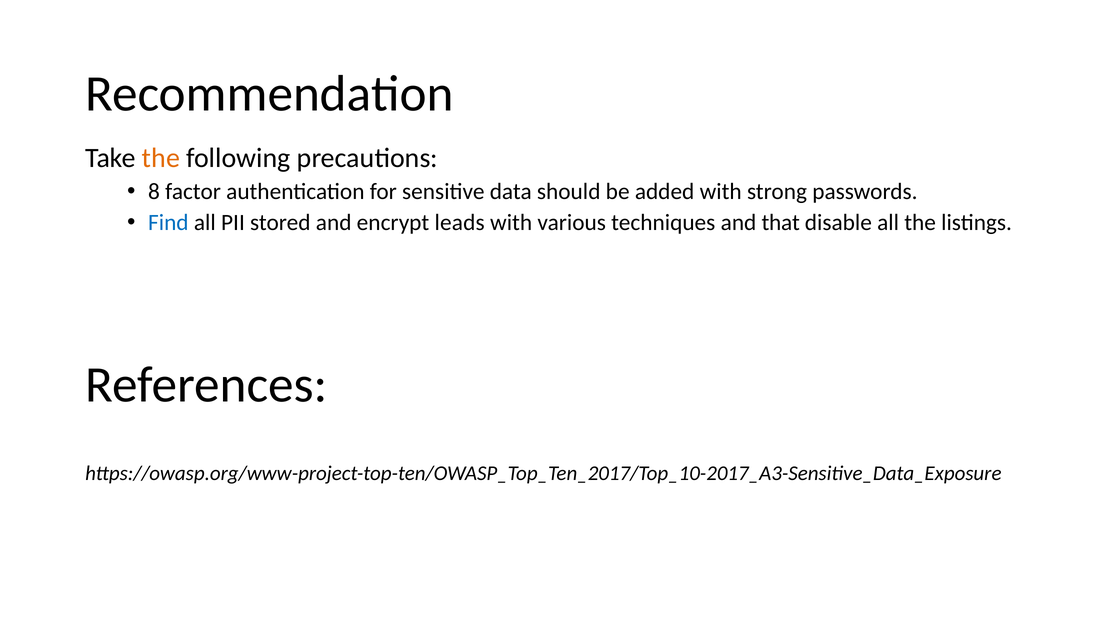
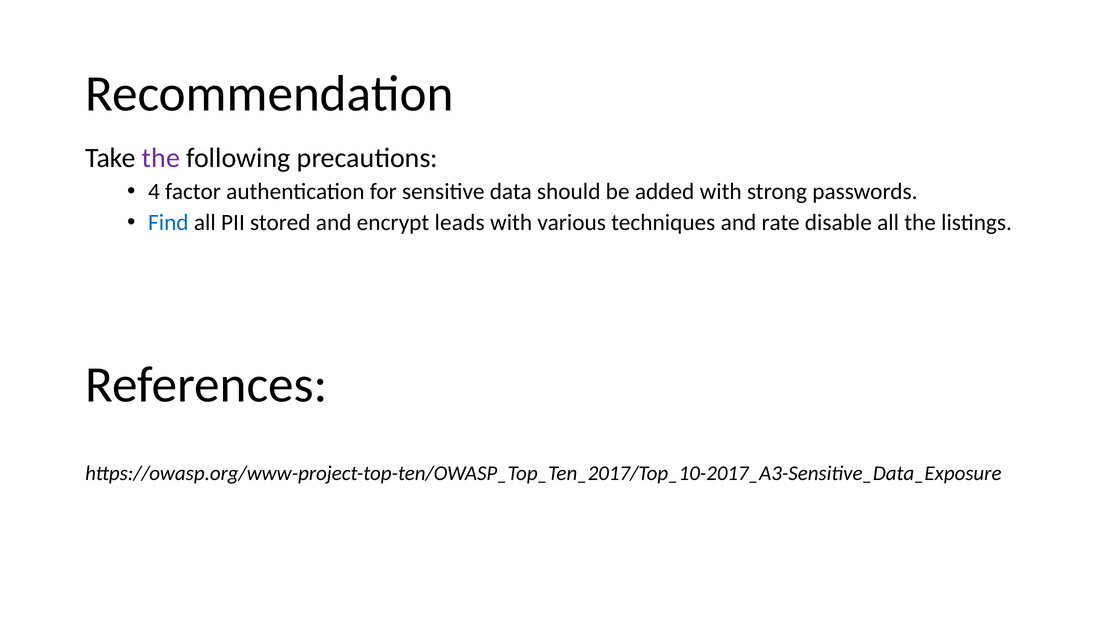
the at (161, 158) colour: orange -> purple
8: 8 -> 4
that: that -> rate
